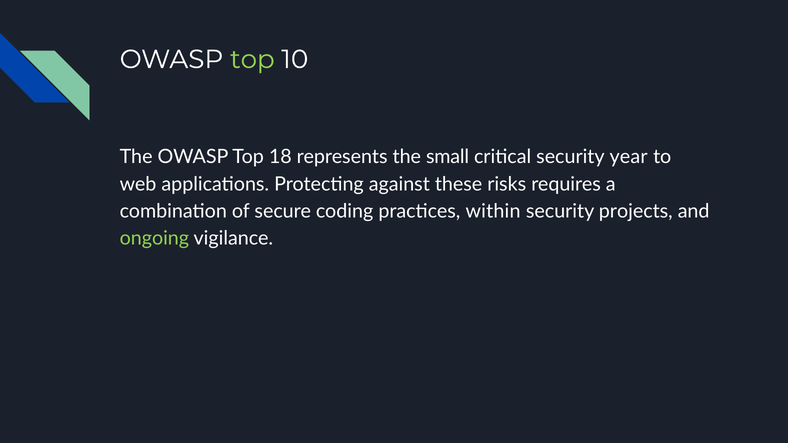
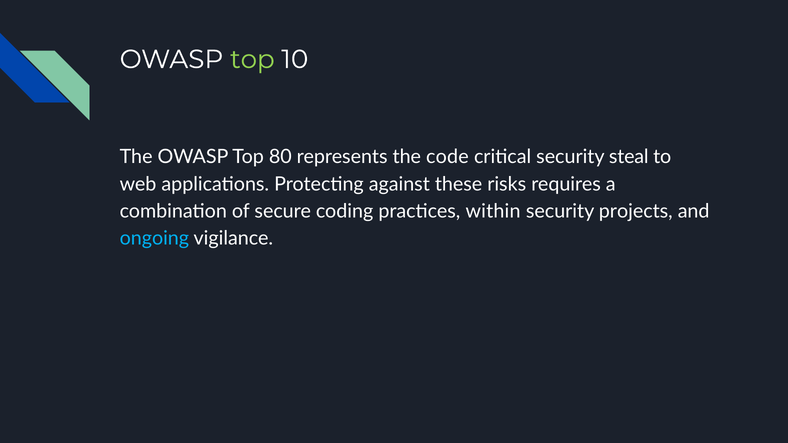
18: 18 -> 80
small: small -> code
year: year -> steal
ongoing colour: light green -> light blue
